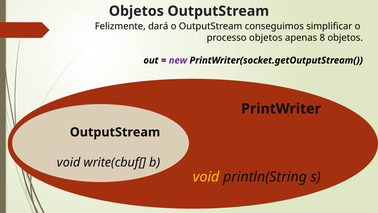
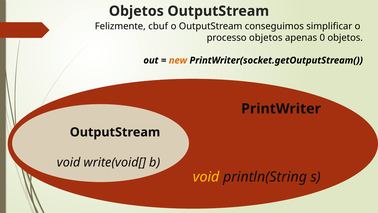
dará: dará -> cbuf
8: 8 -> 0
new colour: purple -> orange
write(cbuf[: write(cbuf[ -> write(void[
